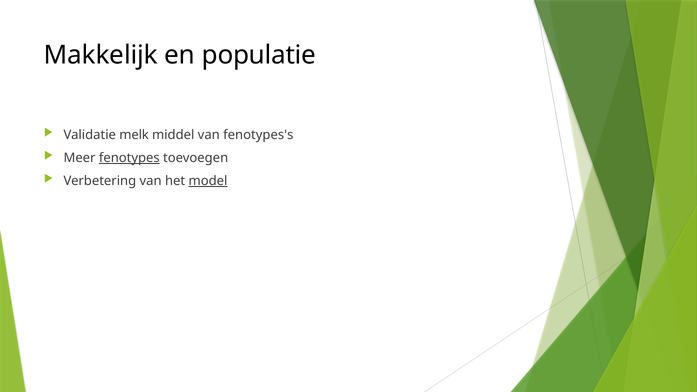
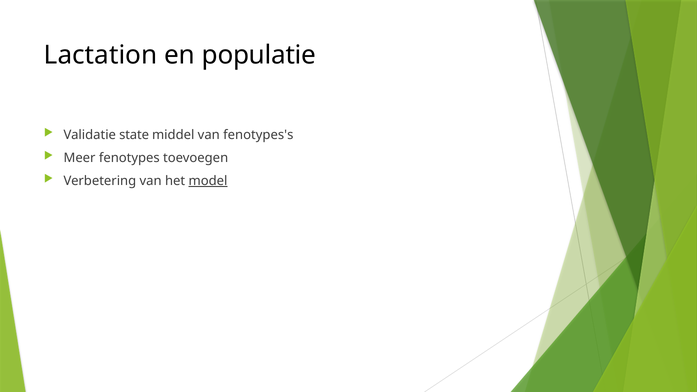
Makkelijk: Makkelijk -> Lactation
melk: melk -> state
fenotypes underline: present -> none
